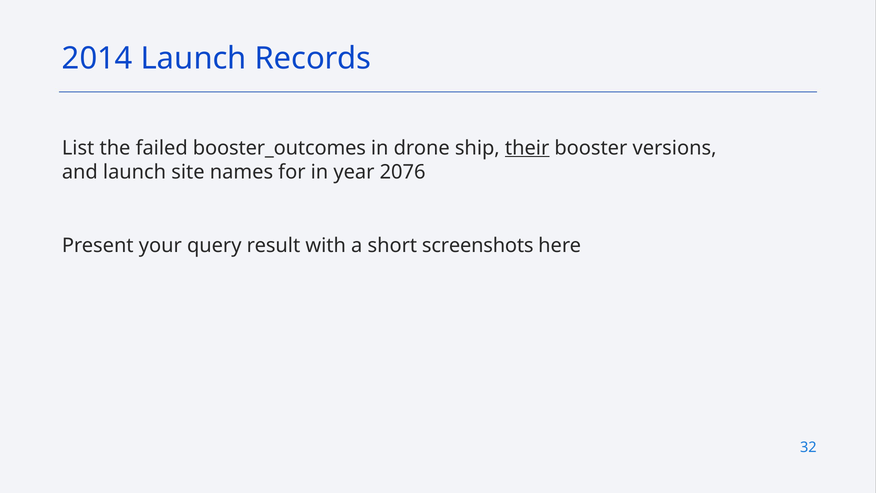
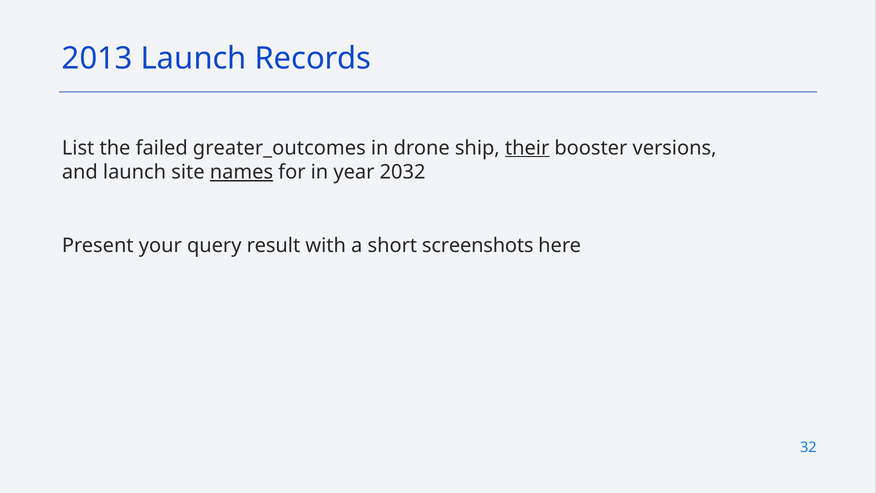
2014: 2014 -> 2013
booster_outcomes: booster_outcomes -> greater_outcomes
names underline: none -> present
2076: 2076 -> 2032
